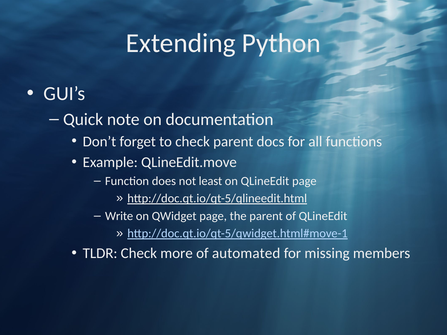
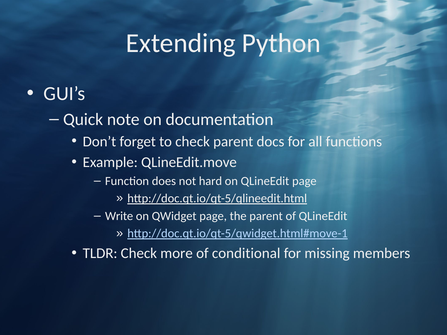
least: least -> hard
automated: automated -> conditional
